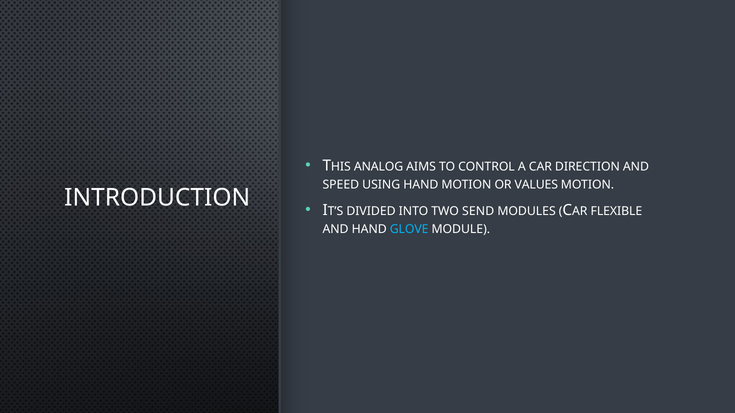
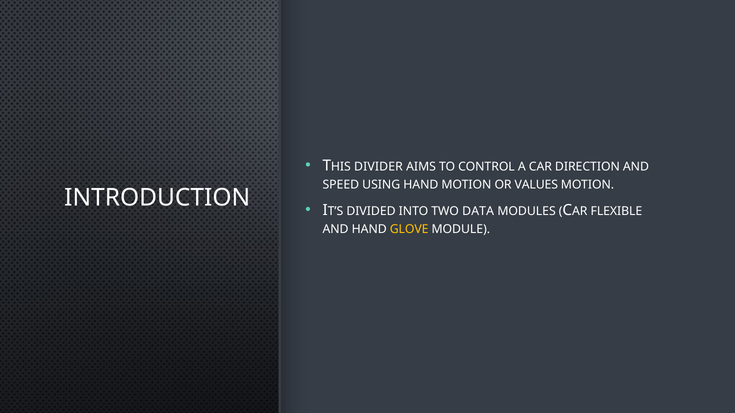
ANALOG: ANALOG -> DIVIDER
SEND: SEND -> DATA
GLOVE colour: light blue -> yellow
